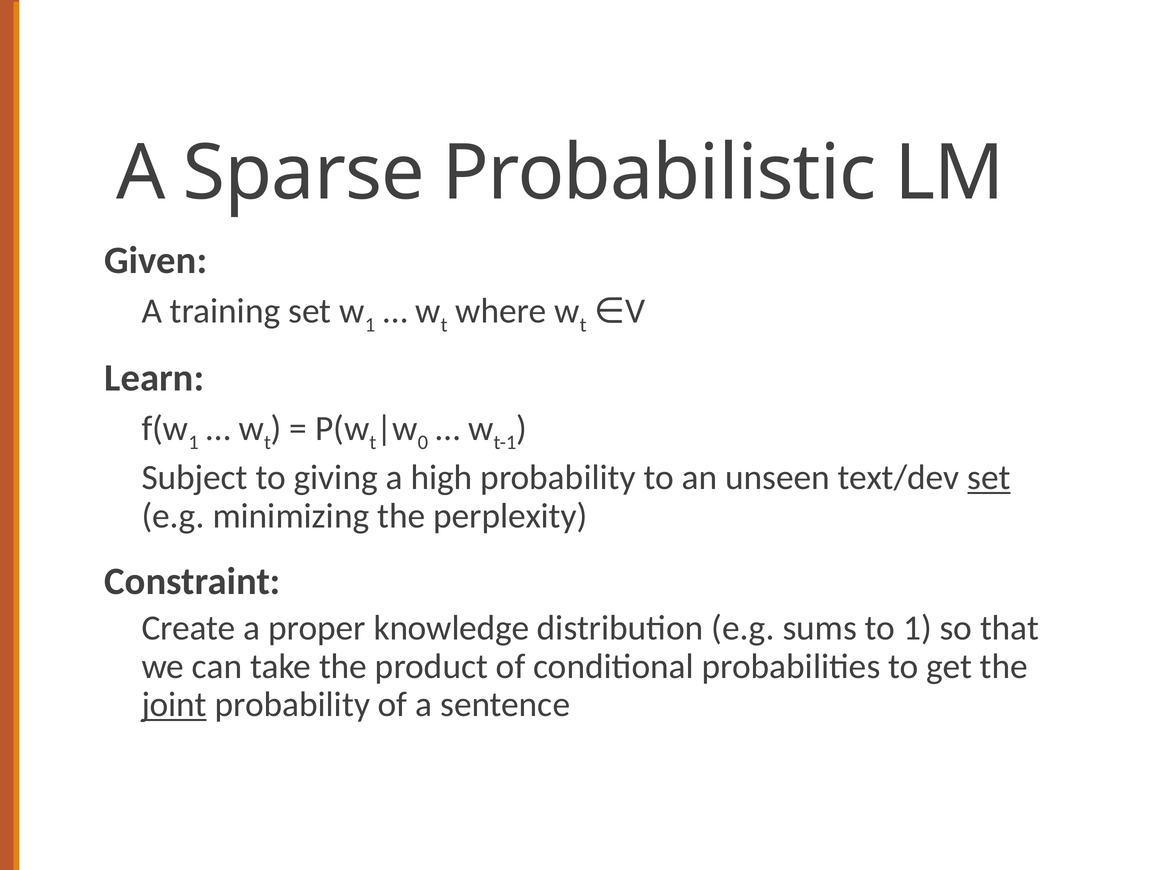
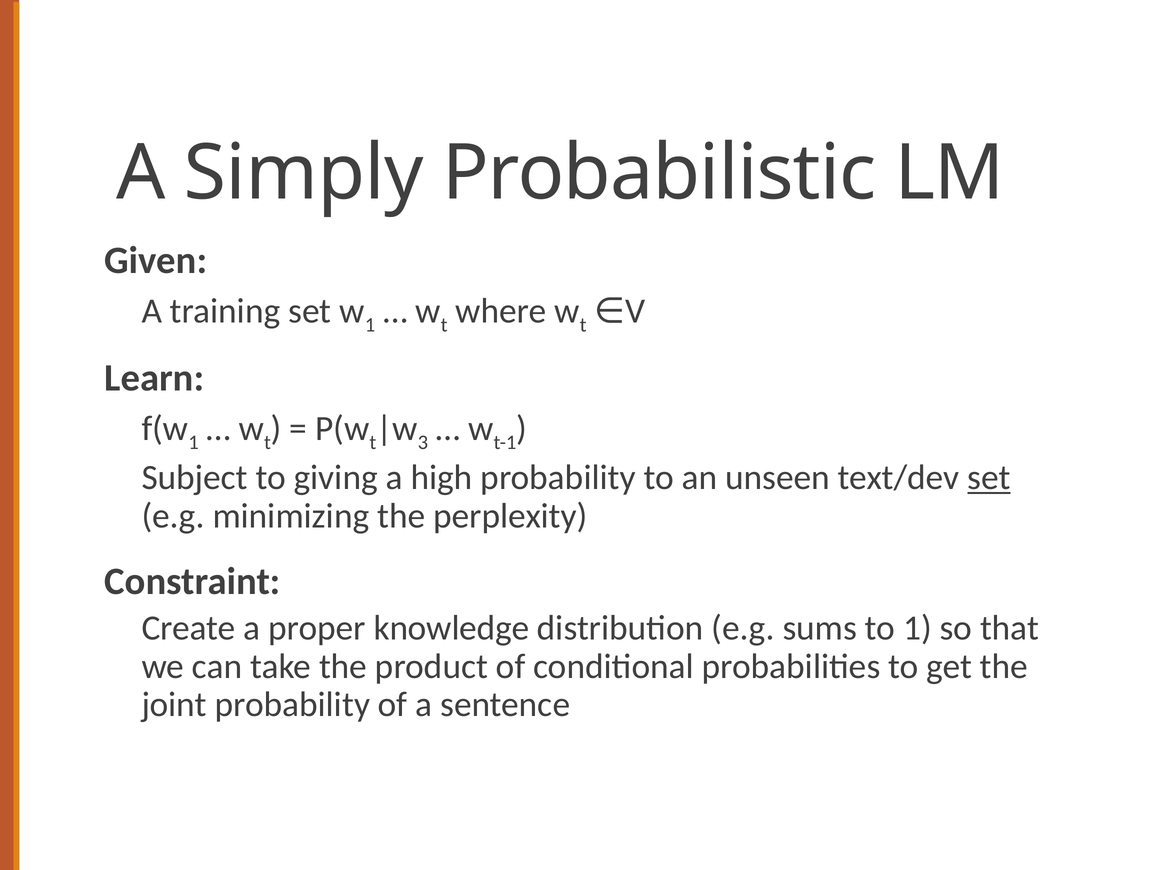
Sparse: Sparse -> Simply
0: 0 -> 3
joint underline: present -> none
